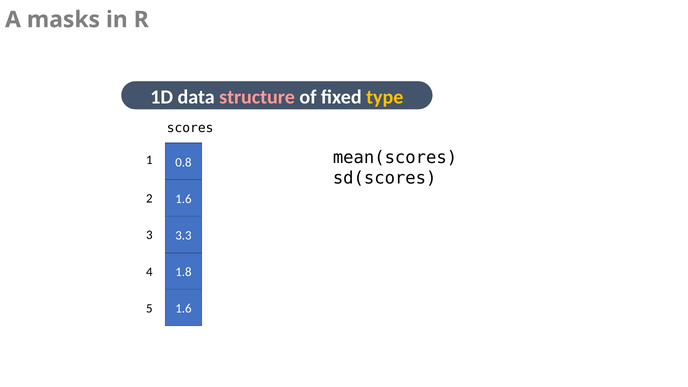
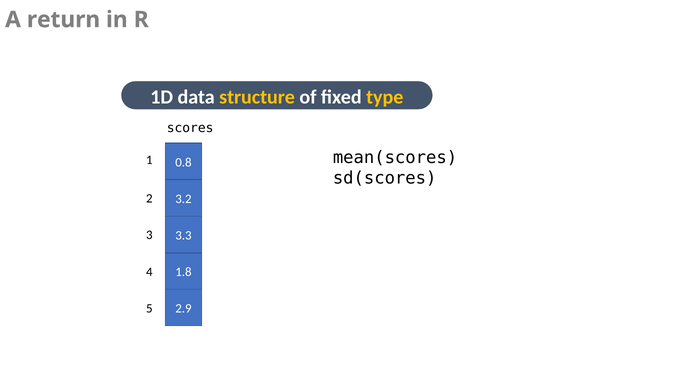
masks: masks -> return
structure colour: pink -> yellow
1.6 at (183, 199): 1.6 -> 3.2
1.6 at (183, 309): 1.6 -> 2.9
